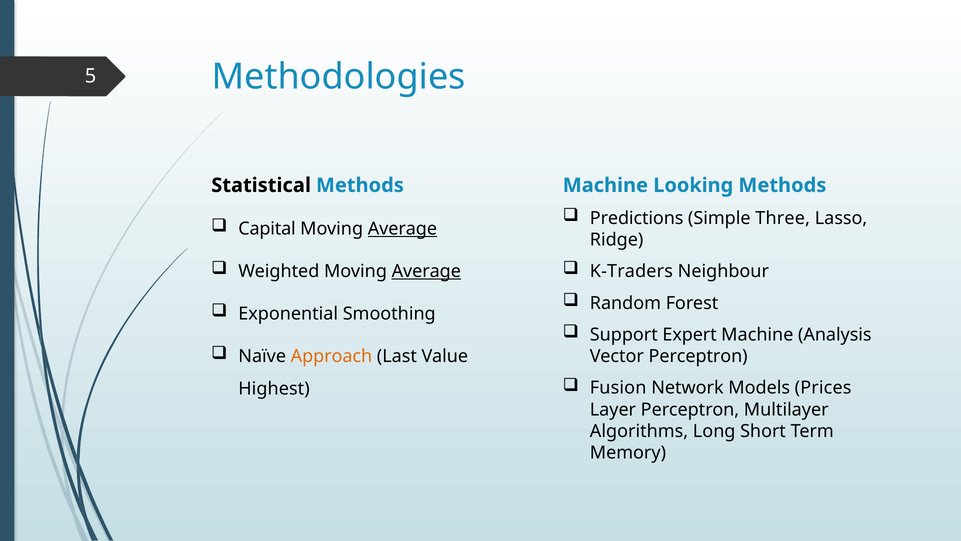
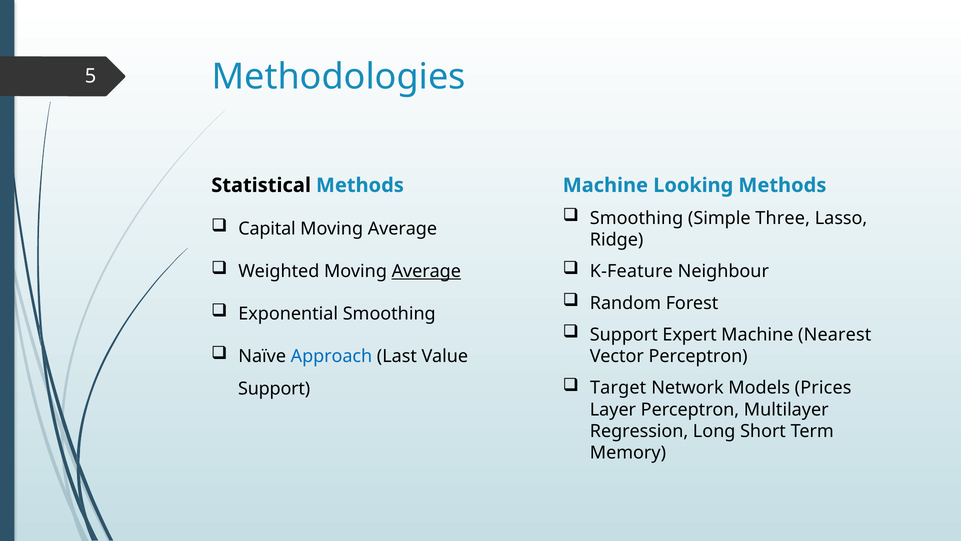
Predictions at (637, 218): Predictions -> Smoothing
Average at (402, 229) underline: present -> none
K-Traders: K-Traders -> K-Feature
Analysis: Analysis -> Nearest
Approach colour: orange -> blue
Fusion: Fusion -> Target
Highest at (274, 389): Highest -> Support
Algorithms: Algorithms -> Regression
